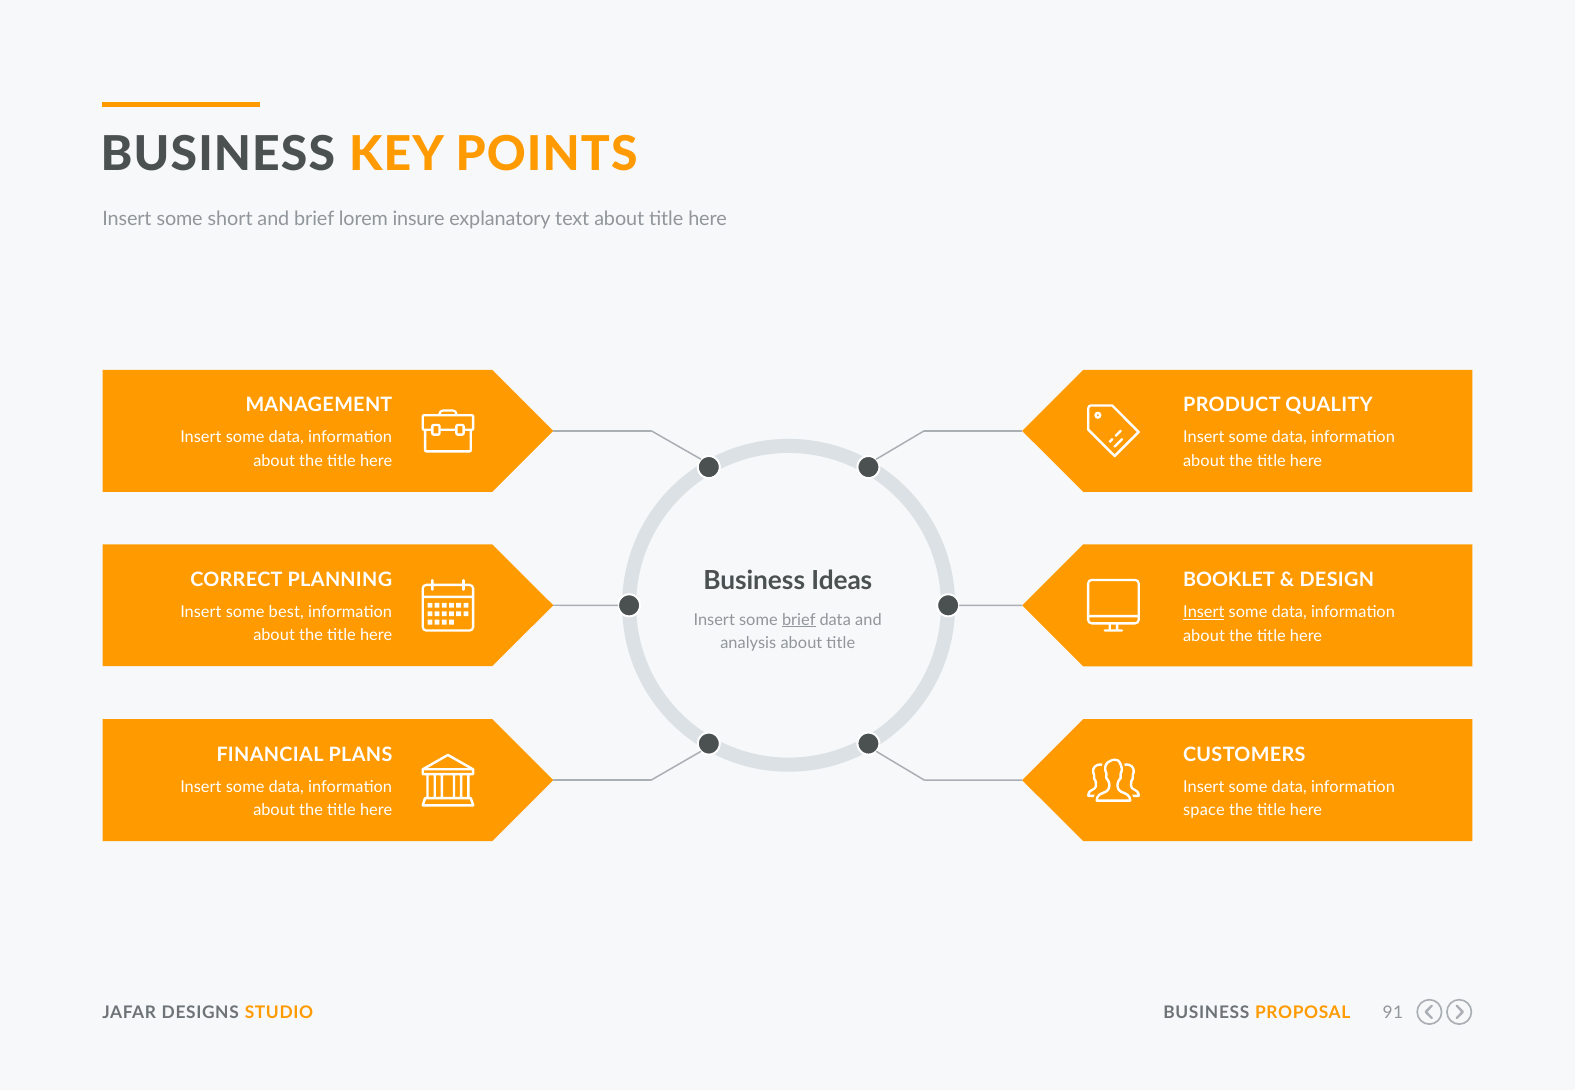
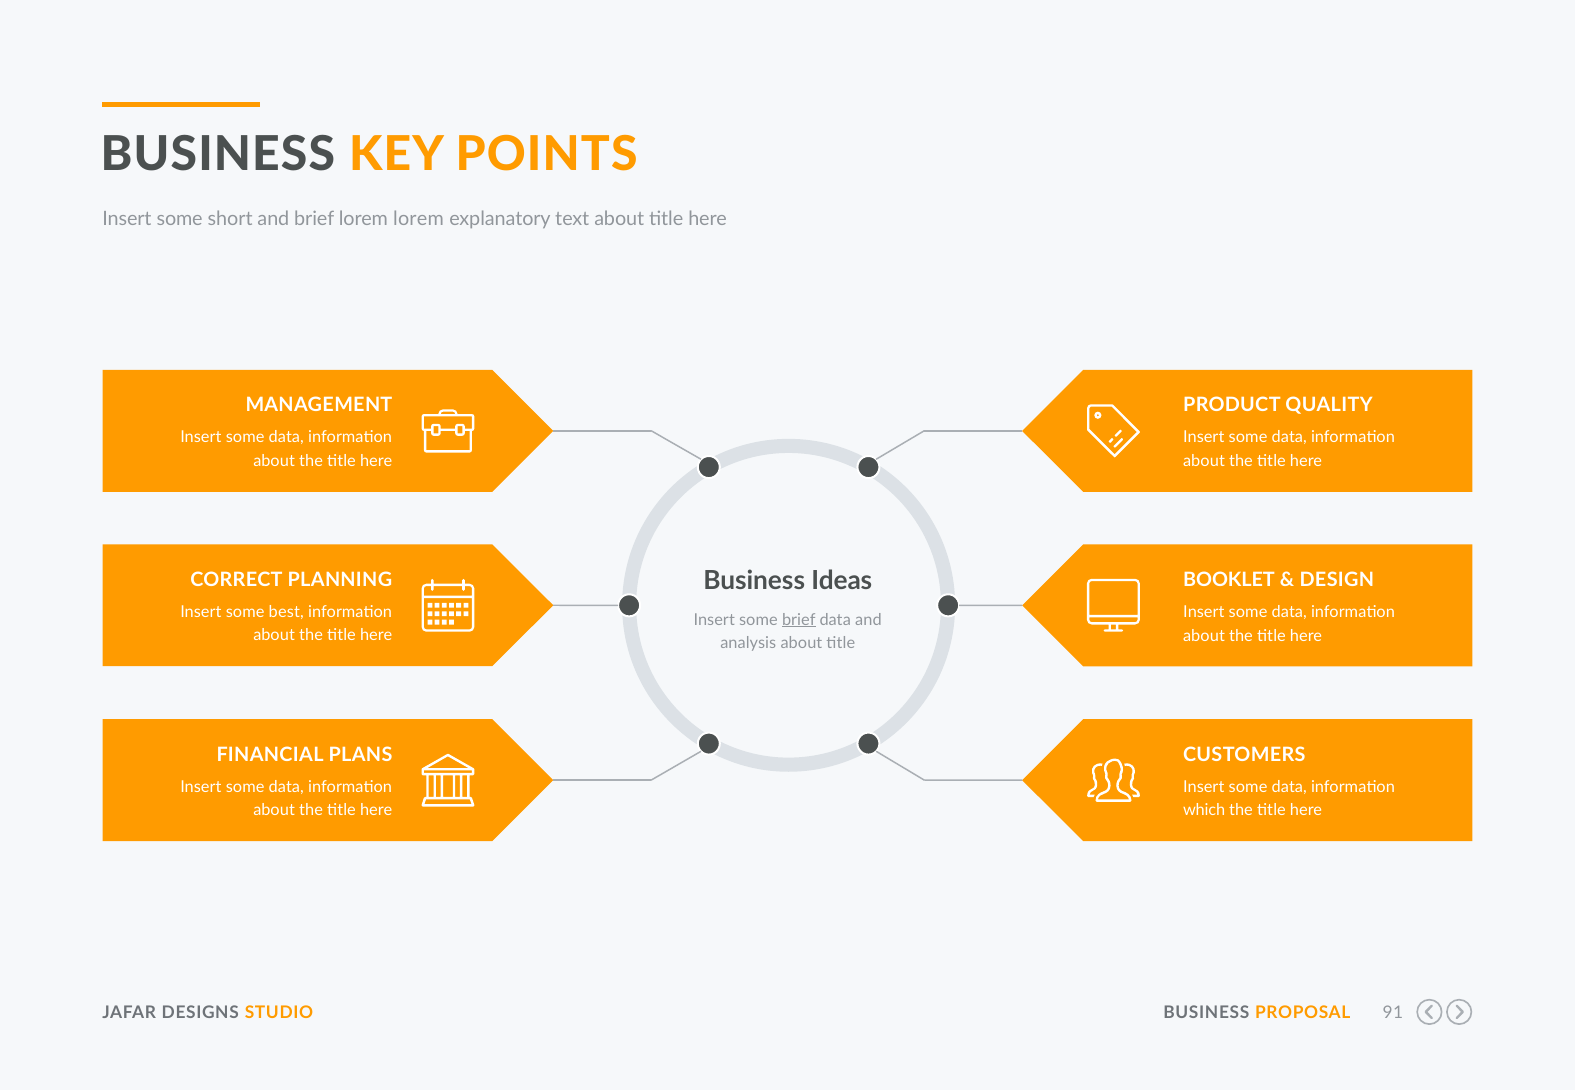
lorem insure: insure -> lorem
Insert at (1204, 612) underline: present -> none
space: space -> which
